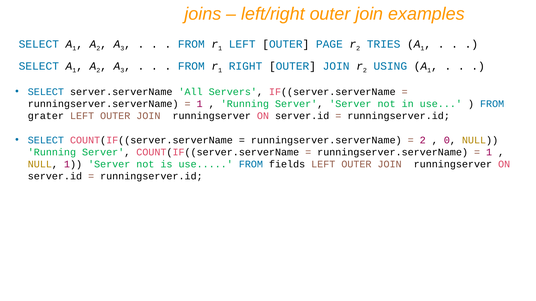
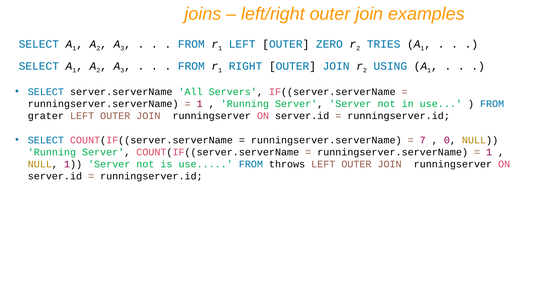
PAGE: PAGE -> ZERO
2 at (423, 140): 2 -> 7
fields: fields -> throws
